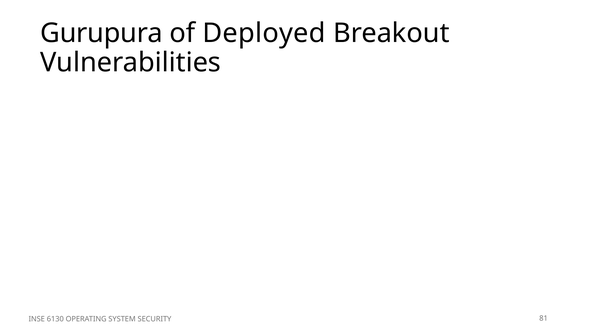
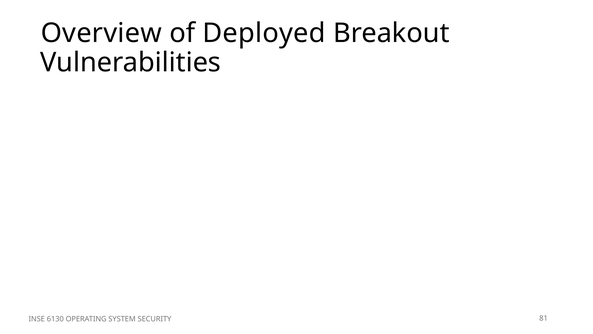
Gurupura: Gurupura -> Overview
